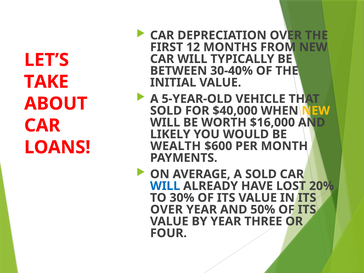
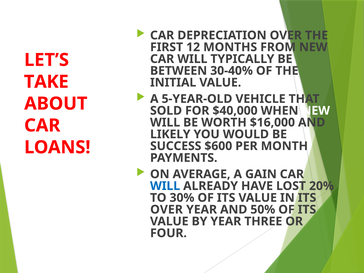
NEW at (316, 111) colour: yellow -> white
WEALTH: WEALTH -> SUCCESS
A SOLD: SOLD -> GAIN
